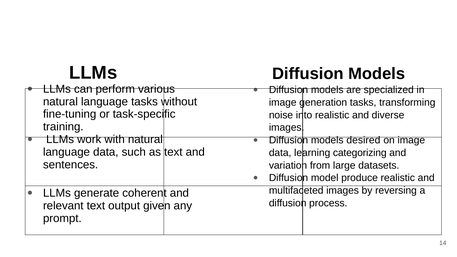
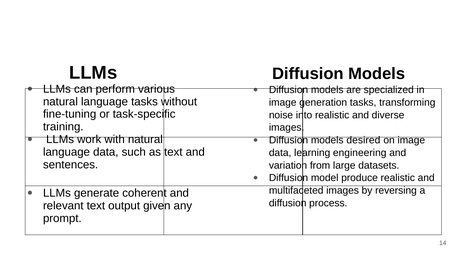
categorizing: categorizing -> engineering
